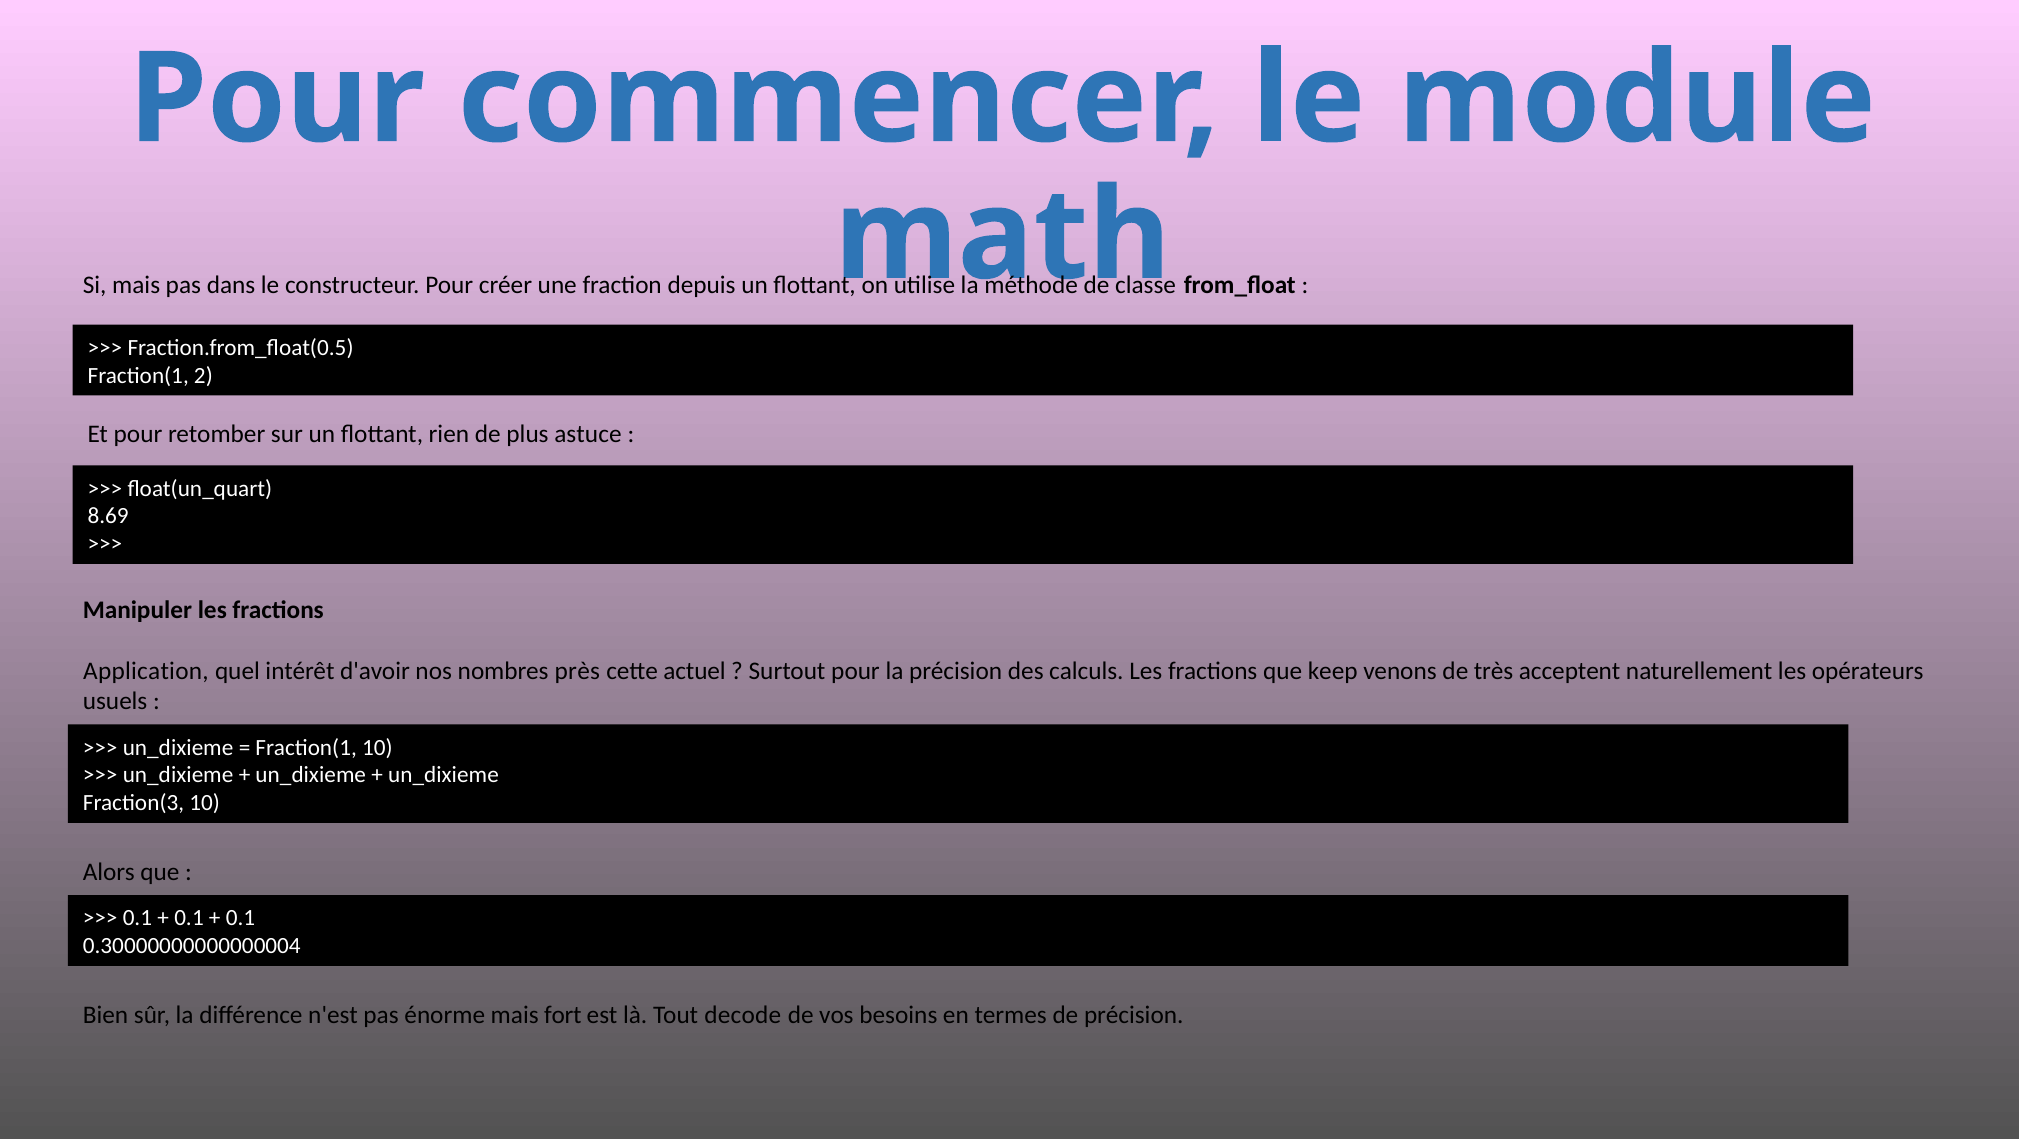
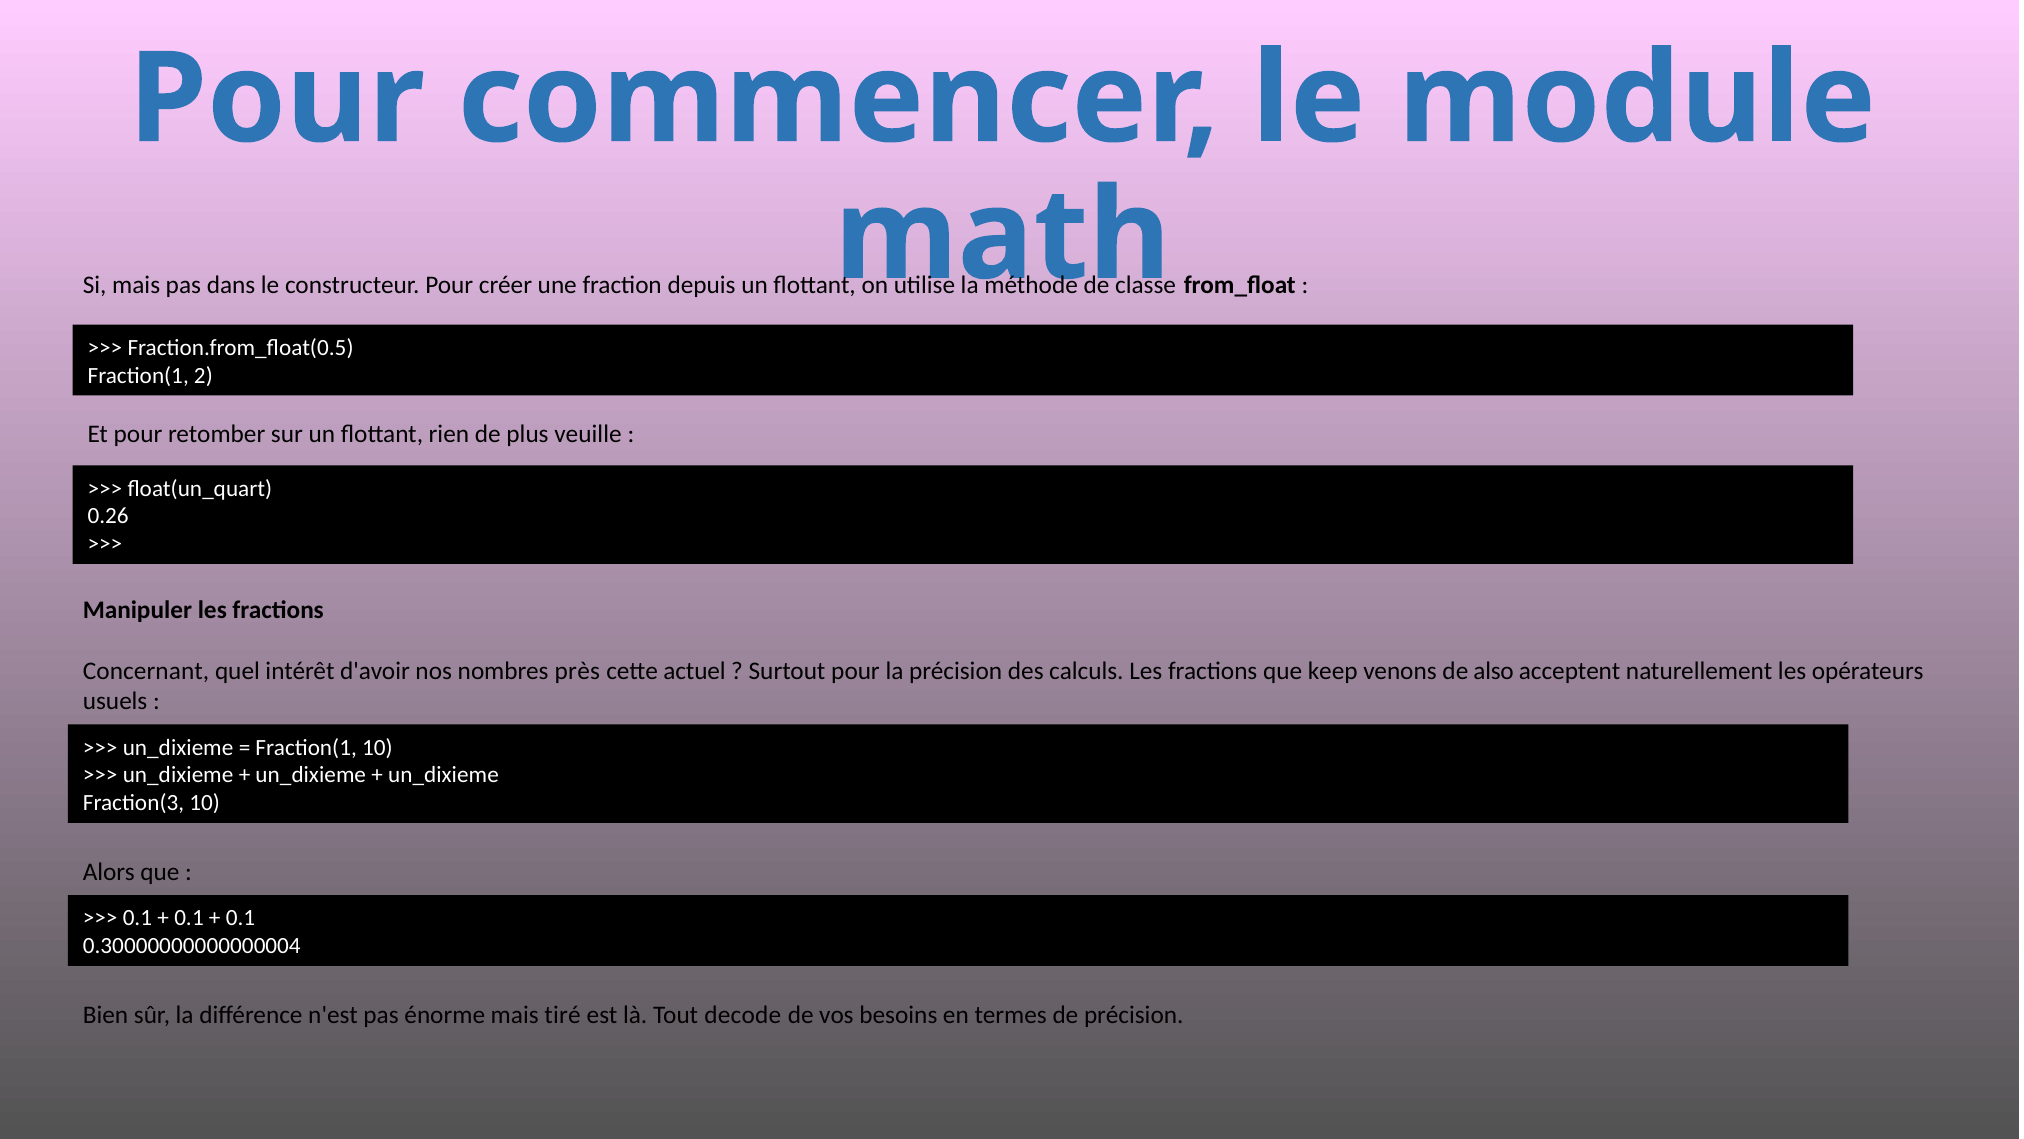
astuce: astuce -> veuille
8.69: 8.69 -> 0.26
Application: Application -> Concernant
très: très -> also
fort: fort -> tiré
